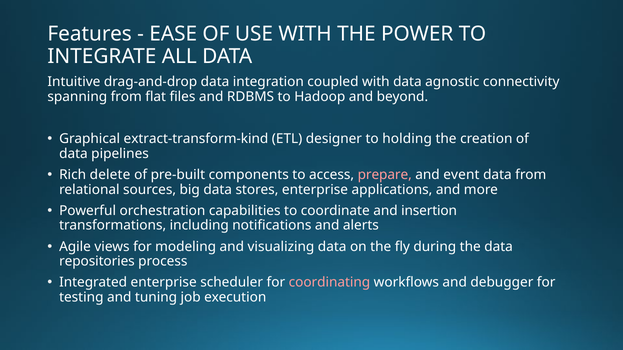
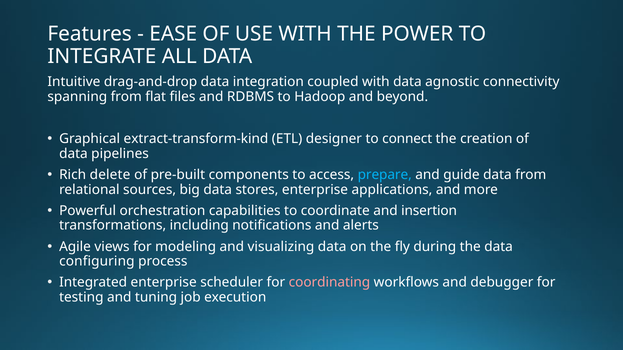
holding: holding -> connect
prepare colour: pink -> light blue
event: event -> guide
repositories: repositories -> configuring
